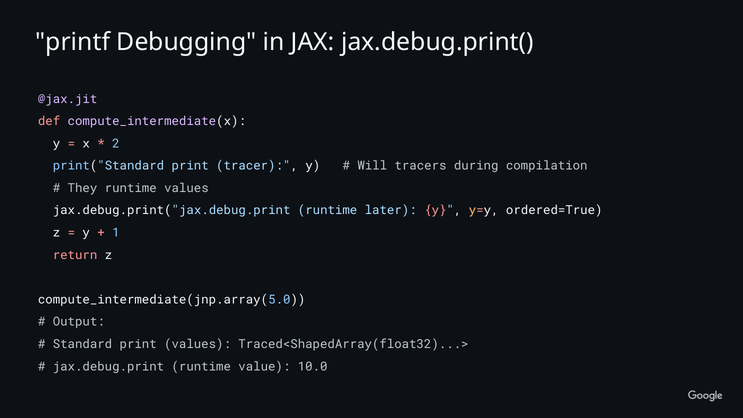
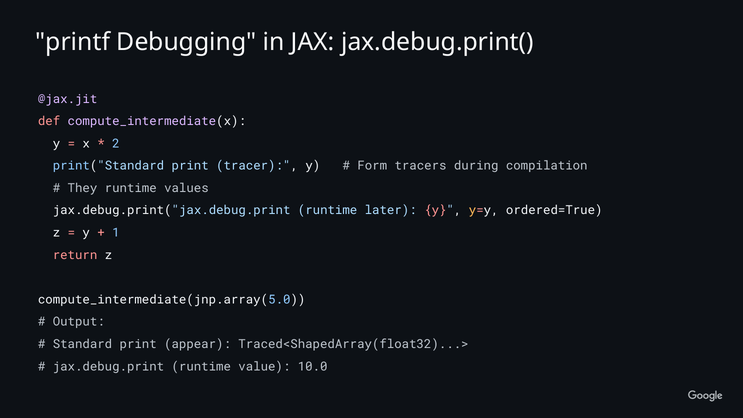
Will: Will -> Form
print values: values -> appear
